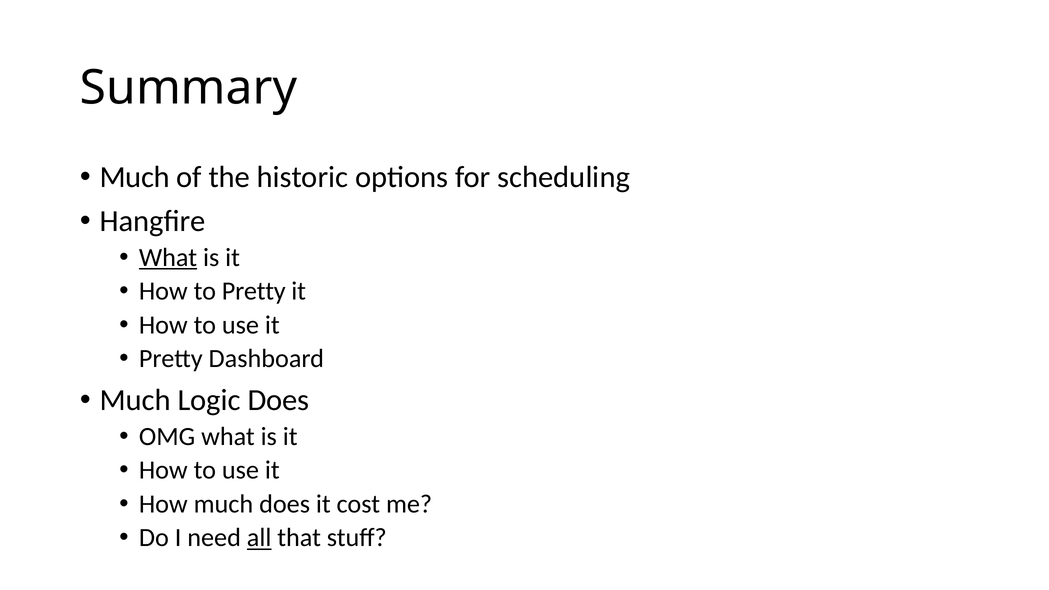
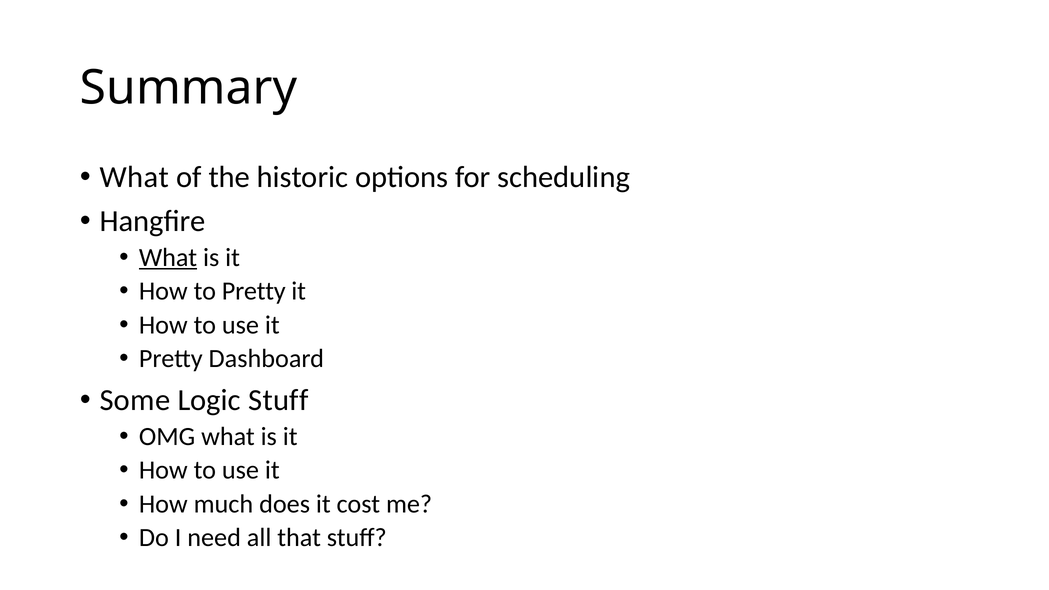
Much at (135, 177): Much -> What
Much at (135, 400): Much -> Some
Logic Does: Does -> Stuff
all underline: present -> none
